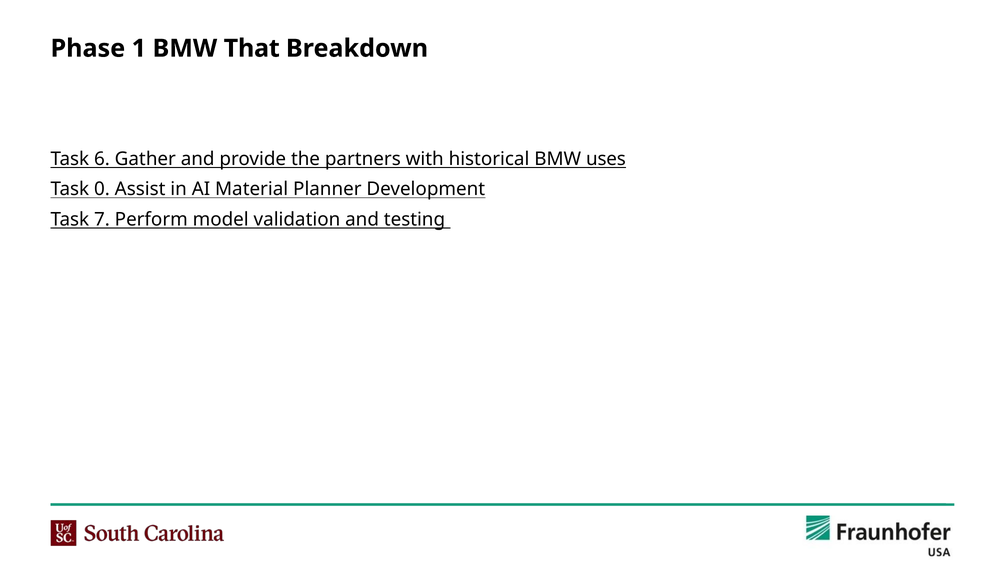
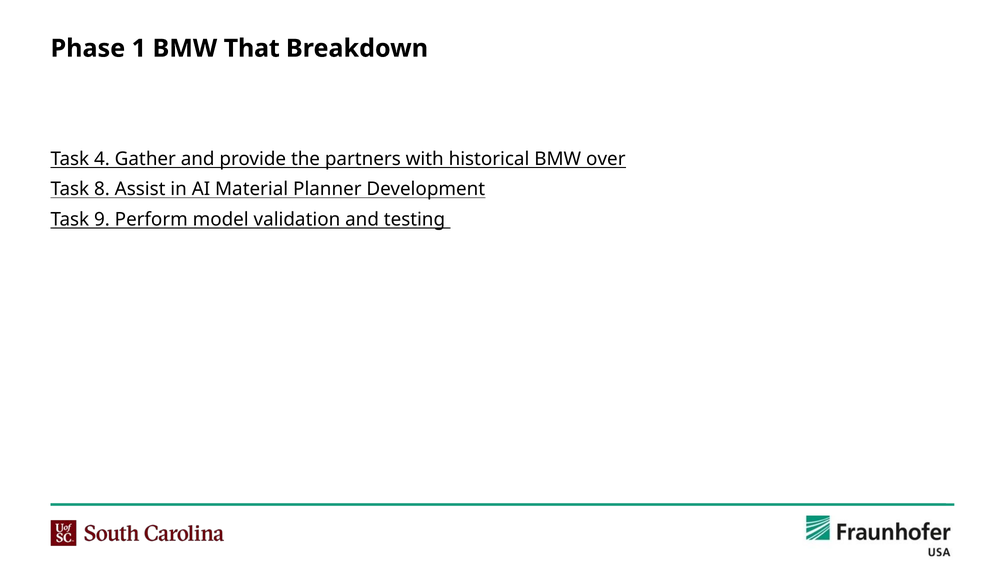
6: 6 -> 4
uses: uses -> over
0: 0 -> 8
7: 7 -> 9
